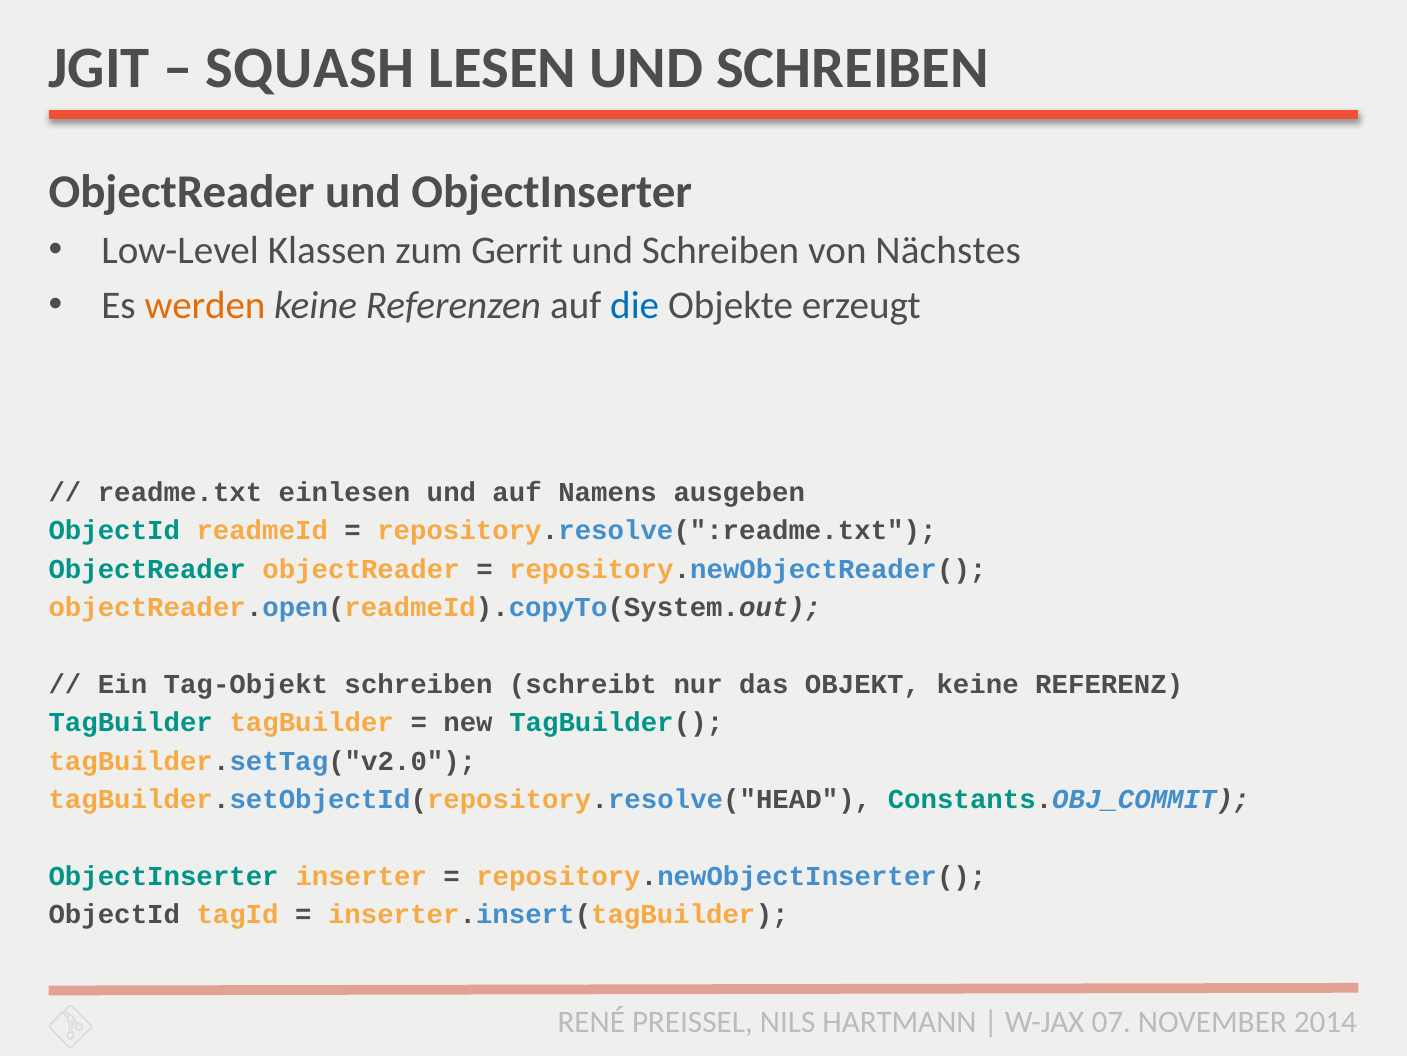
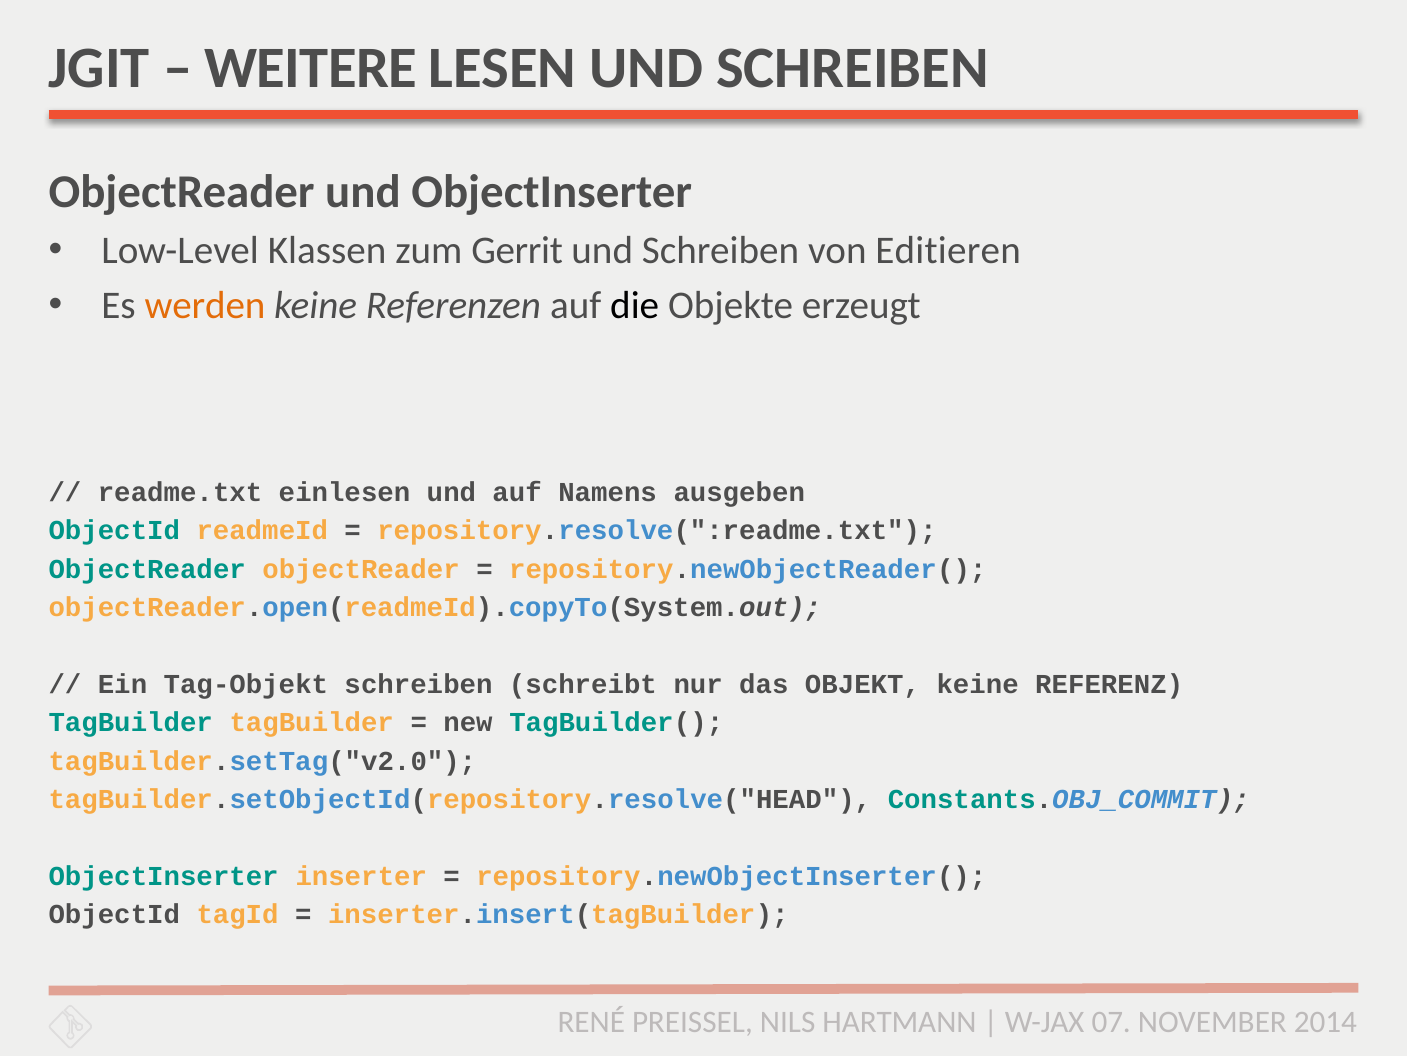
SQUASH: SQUASH -> WEITERE
Nächstes: Nächstes -> Editieren
die colour: blue -> black
